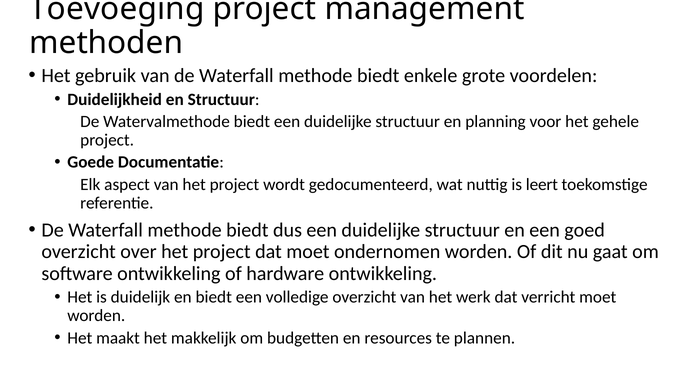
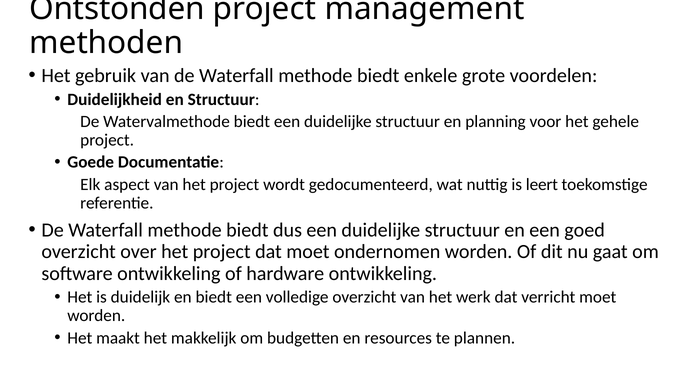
Toevoeging: Toevoeging -> Ontstonden
